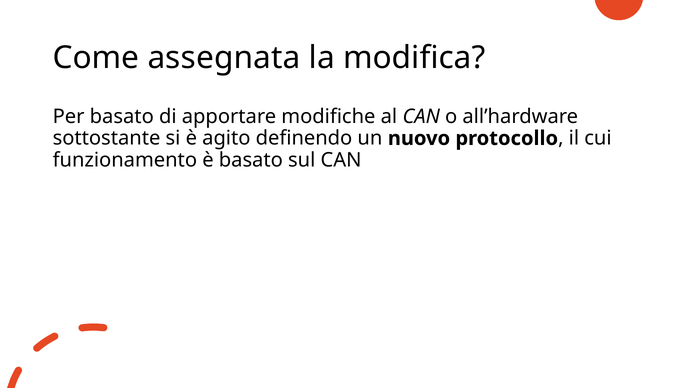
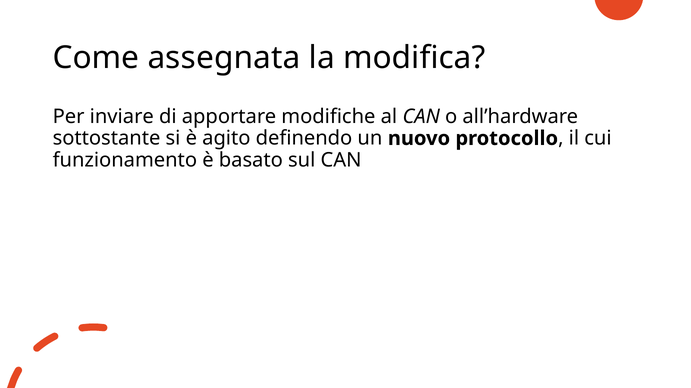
Per basato: basato -> inviare
